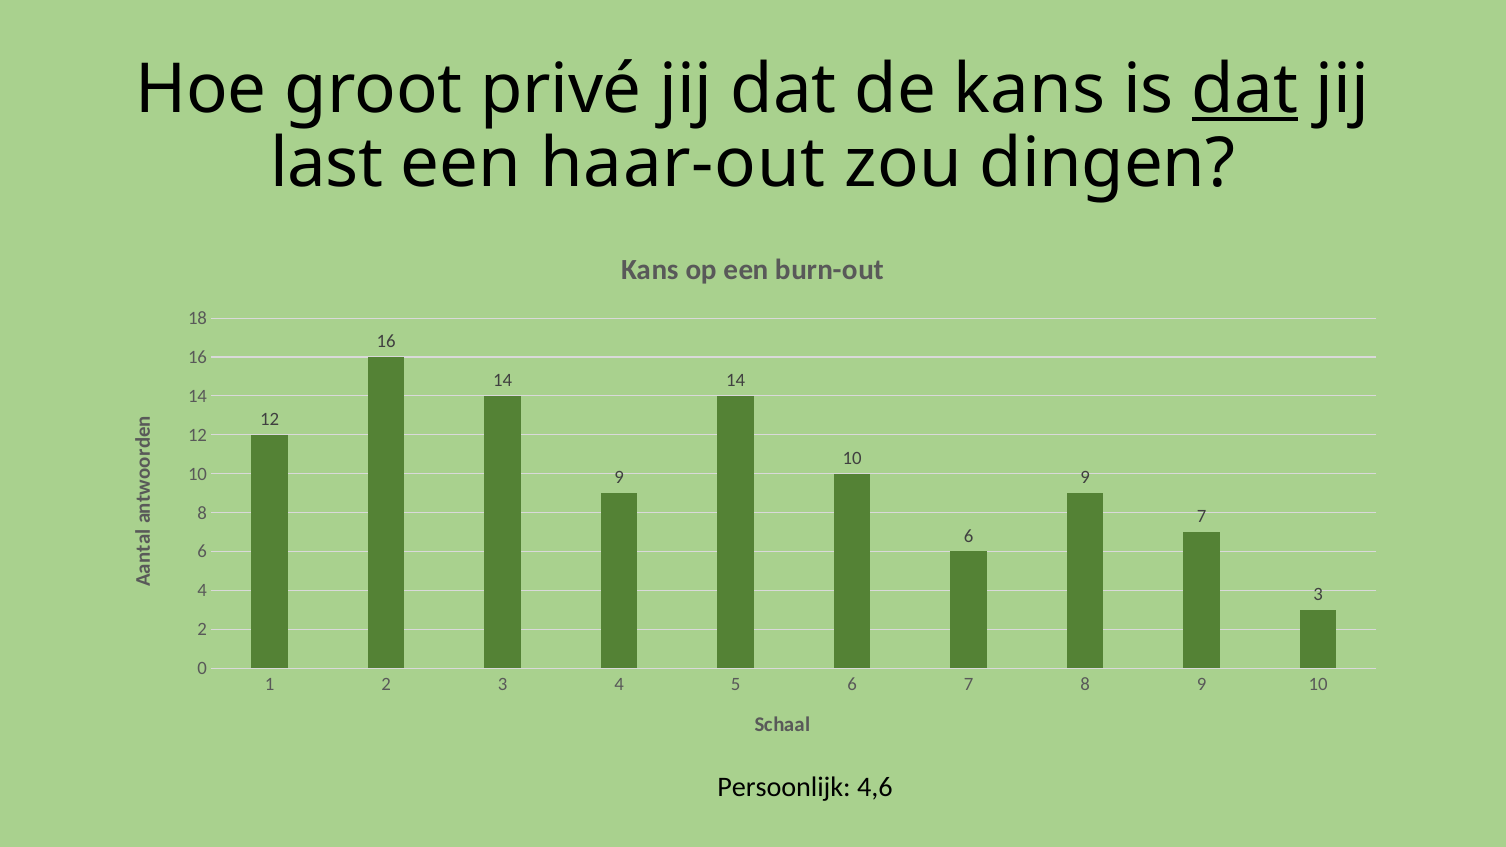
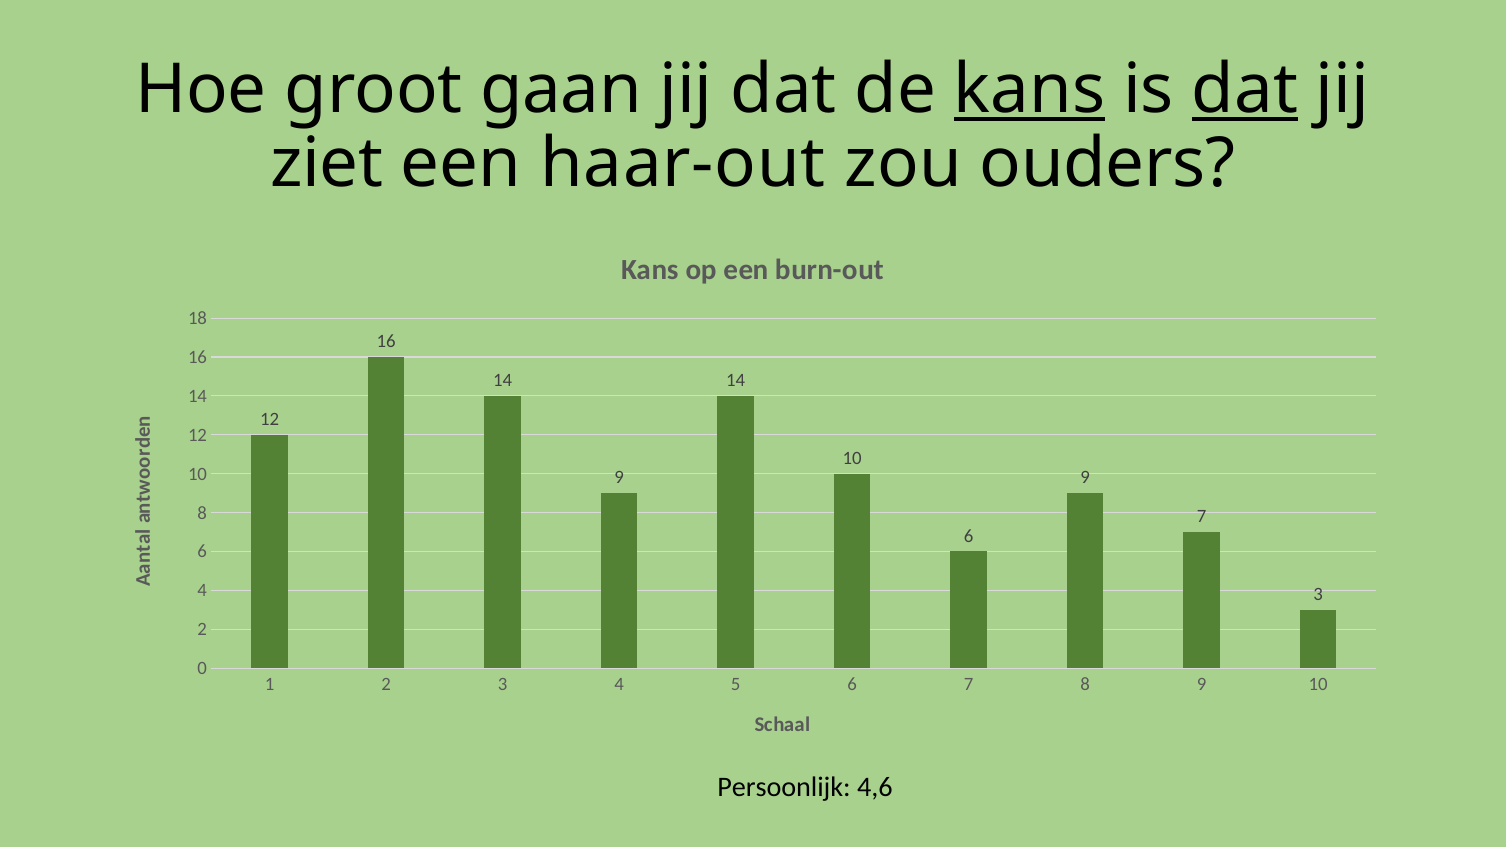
privé: privé -> gaan
kans at (1030, 89) underline: none -> present
last: last -> ziet
dingen: dingen -> ouders
